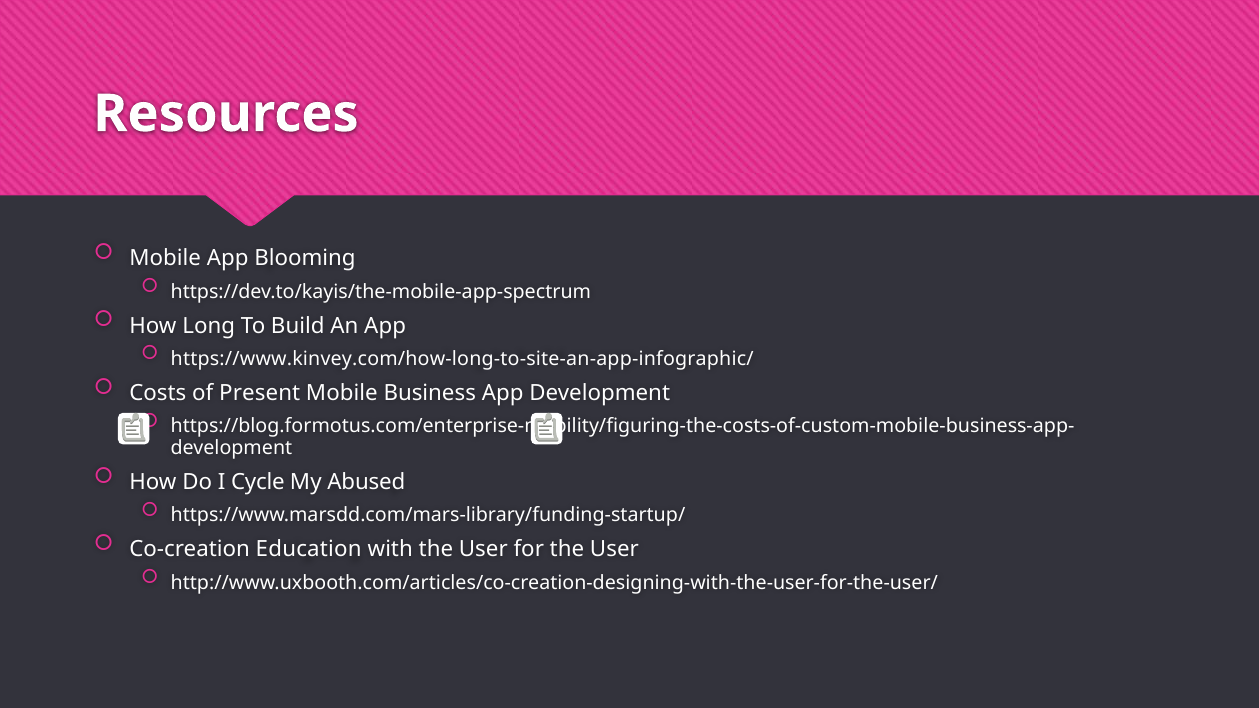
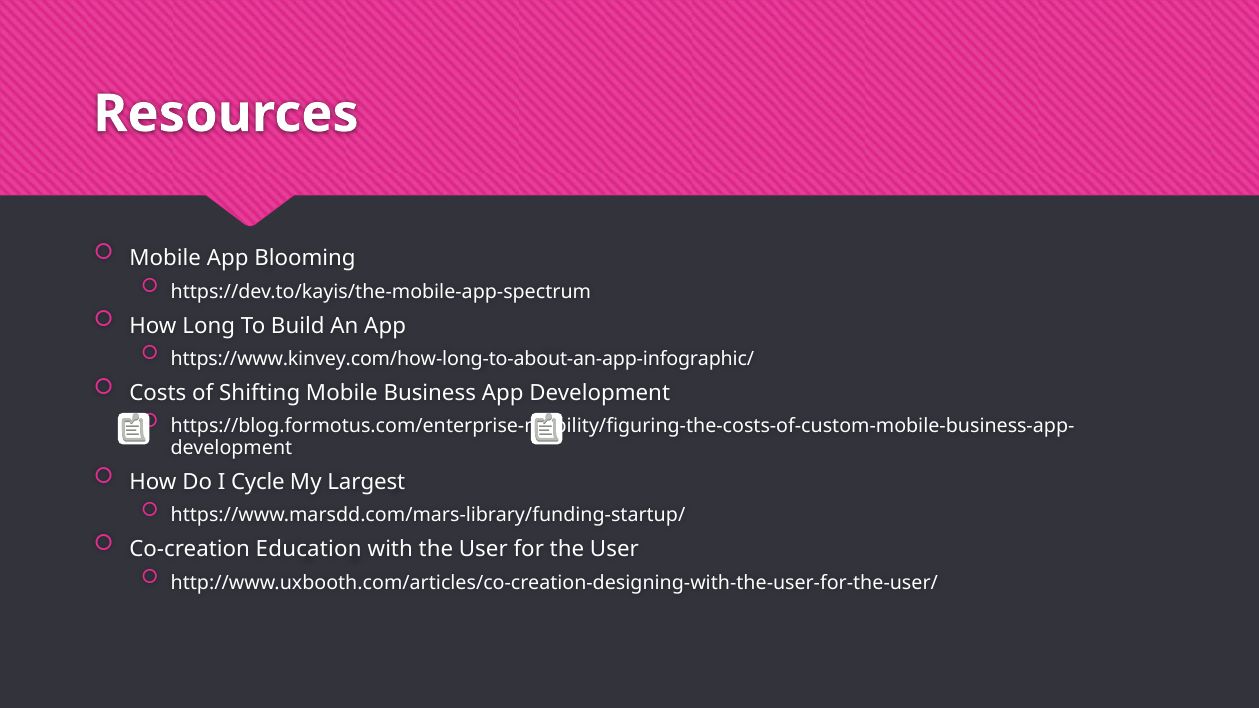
https://www.kinvey.com/how-long-to-site-an-app-infographic/: https://www.kinvey.com/how-long-to-site-an-app-infographic/ -> https://www.kinvey.com/how-long-to-about-an-app-infographic/
Present: Present -> Shifting
Abused: Abused -> Largest
